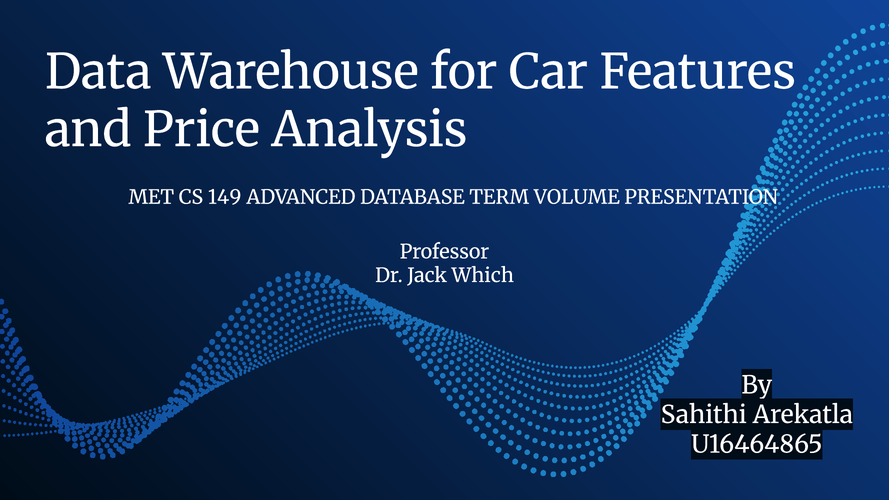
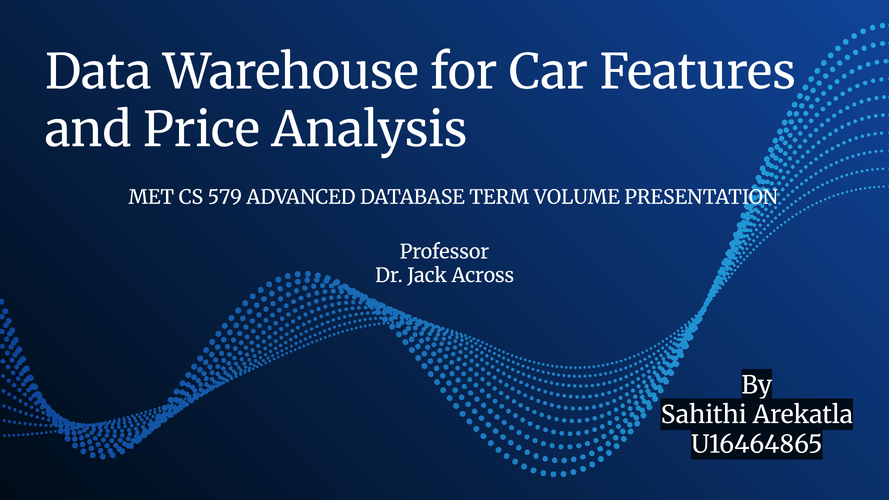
149: 149 -> 579
Which: Which -> Across
